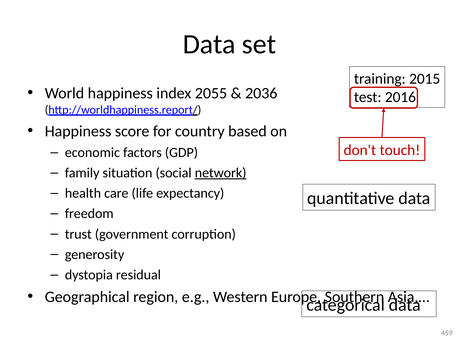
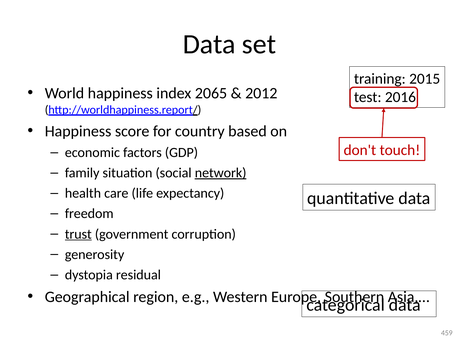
2055: 2055 -> 2065
2036: 2036 -> 2012
trust underline: none -> present
